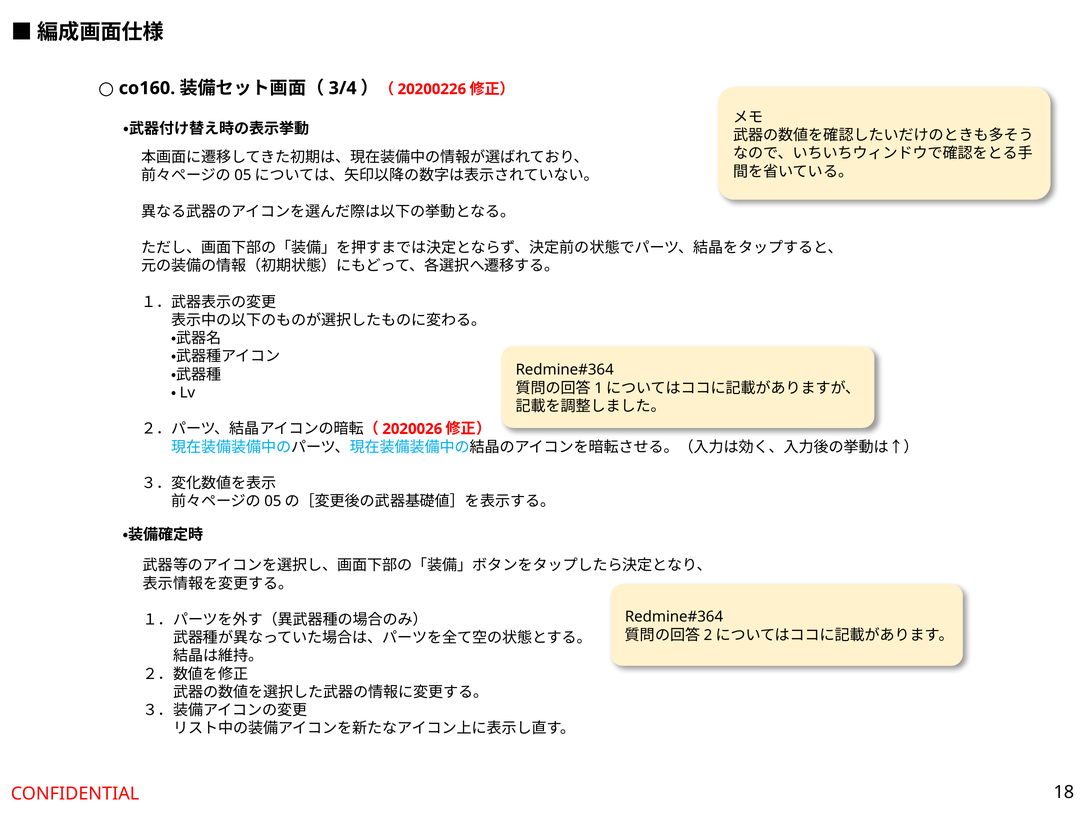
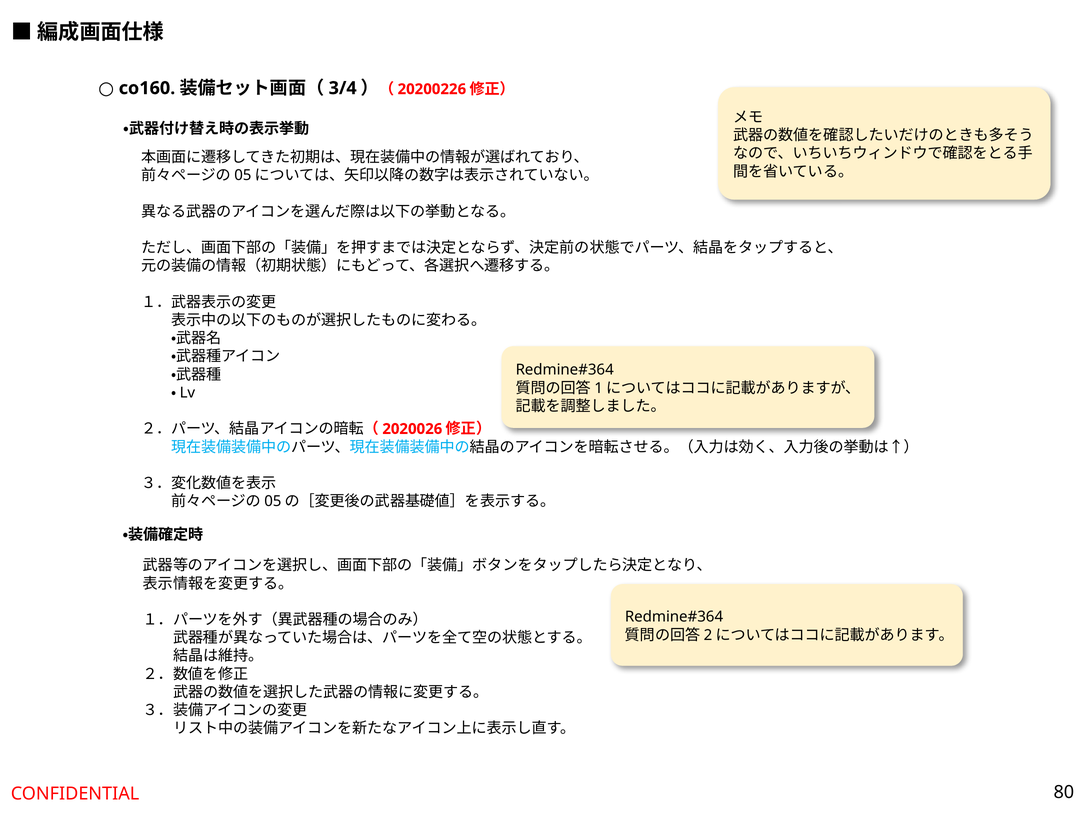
18: 18 -> 80
